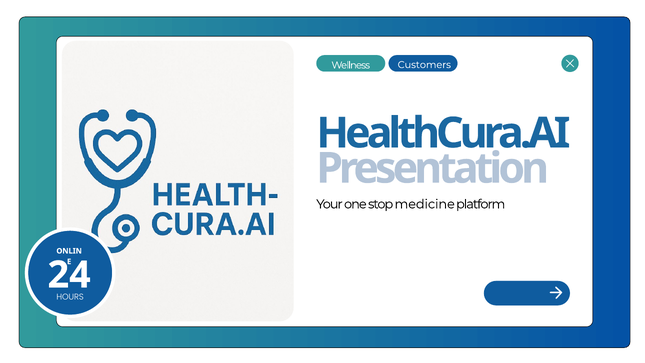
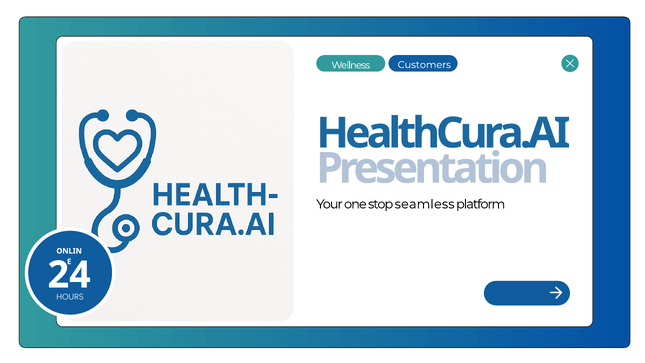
medicine: medicine -> seamless
